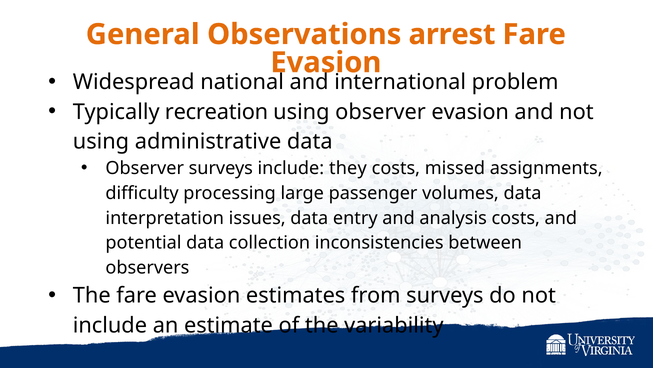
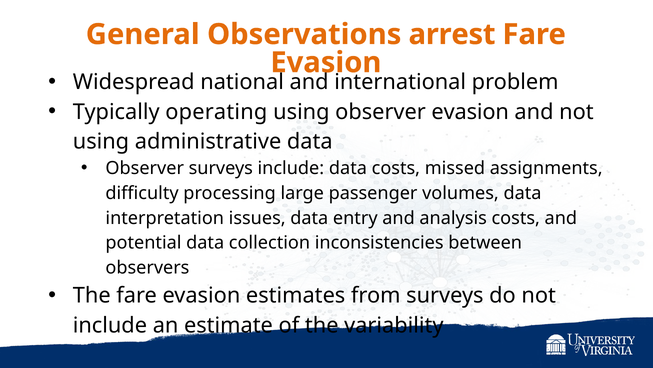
recreation: recreation -> operating
include they: they -> data
